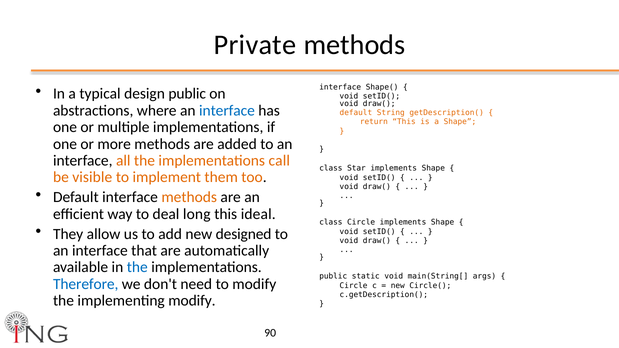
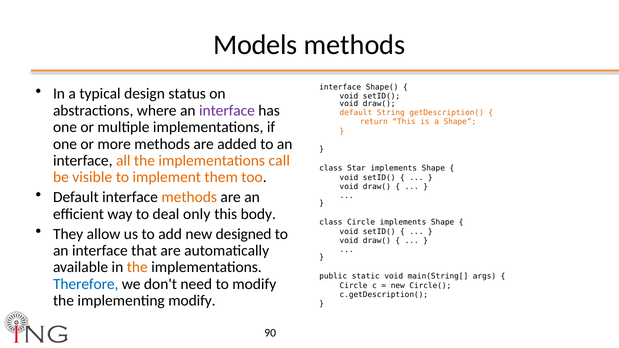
Private: Private -> Models
design public: public -> status
interface at (227, 111) colour: blue -> purple
long: long -> only
ideal: ideal -> body
the at (137, 267) colour: blue -> orange
